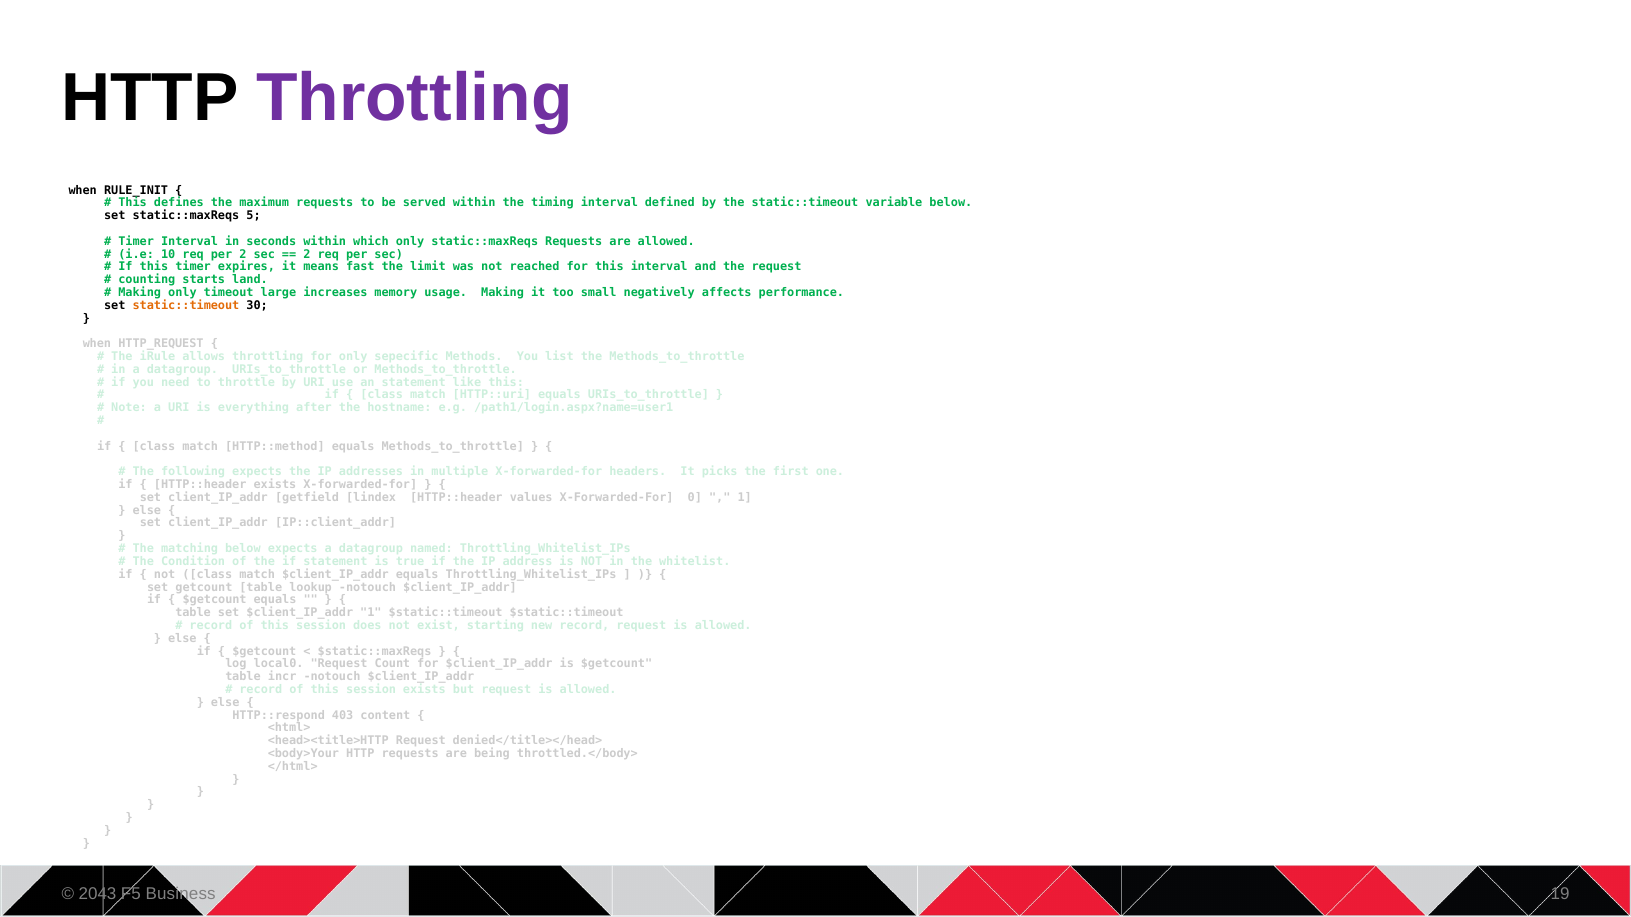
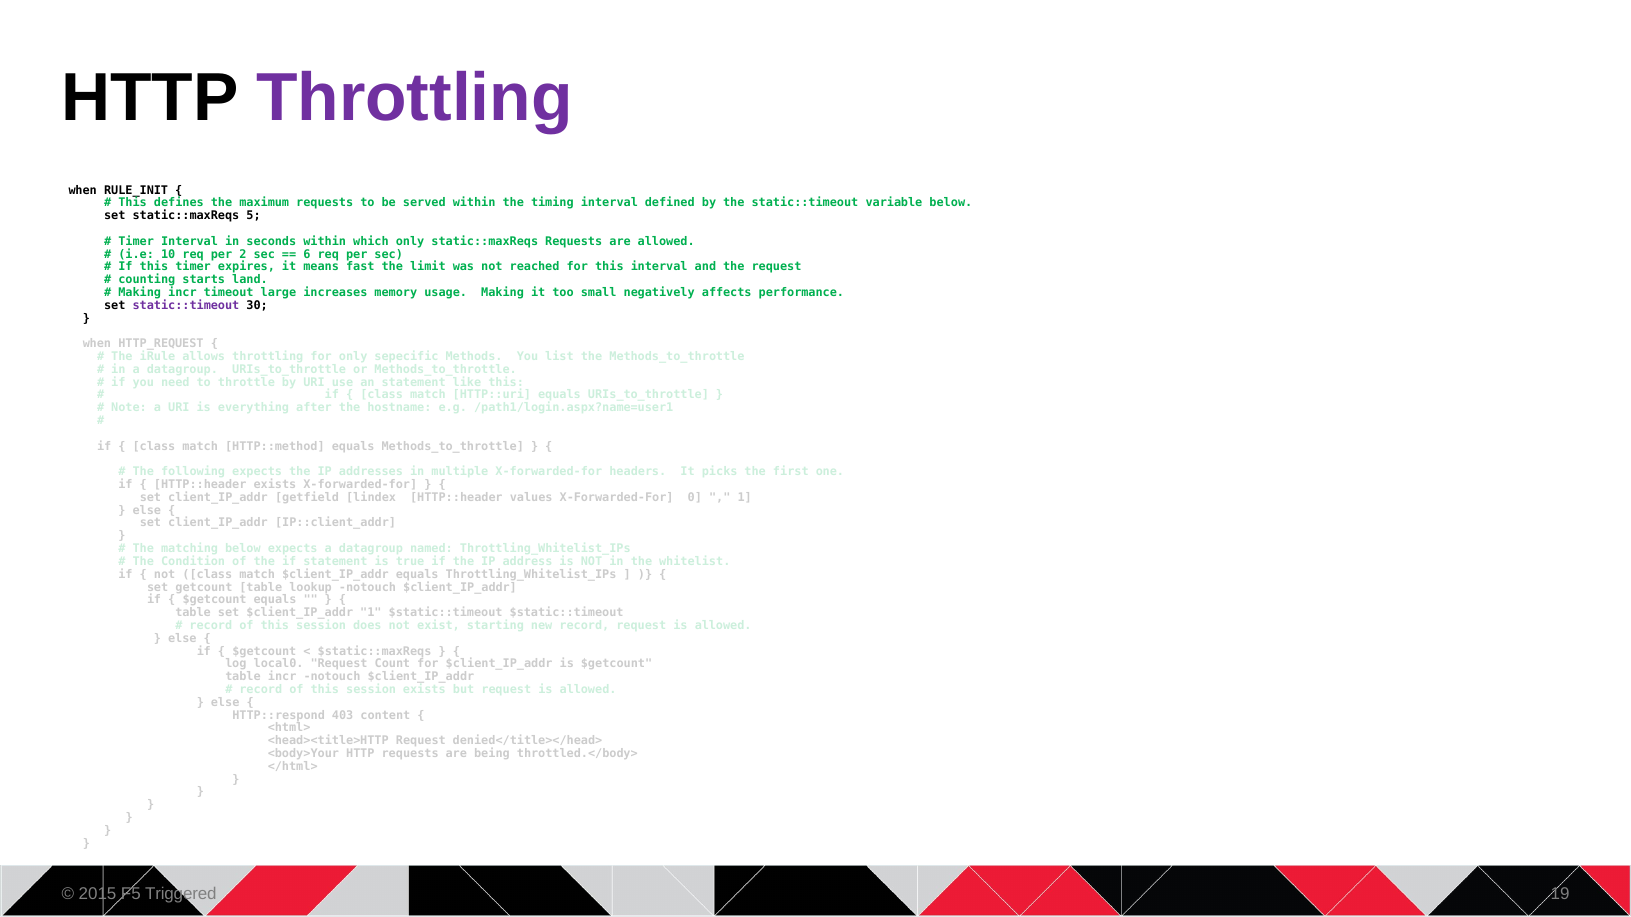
2 at (307, 254): 2 -> 6
Making only: only -> incr
static::timeout at (186, 306) colour: orange -> purple
2043: 2043 -> 2015
Business: Business -> Triggered
